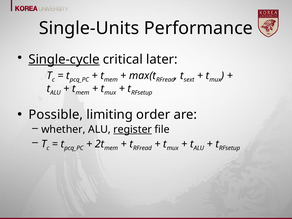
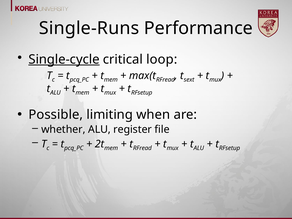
Single-Units: Single-Units -> Single-Runs
later: later -> loop
order: order -> when
register underline: present -> none
